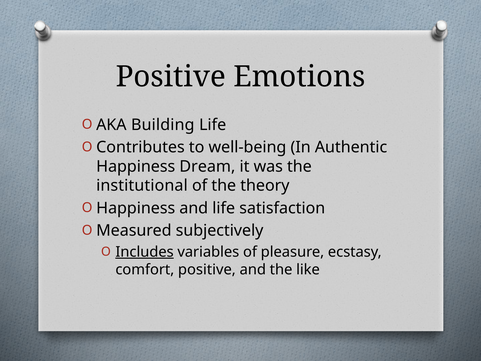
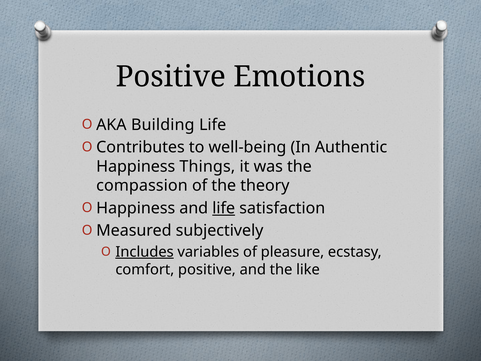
Dream: Dream -> Things
institutional: institutional -> compassion
life at (224, 208) underline: none -> present
